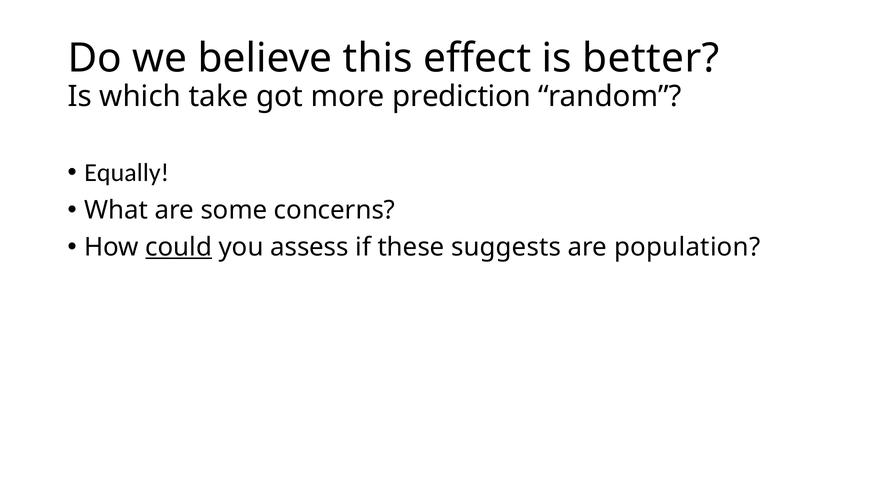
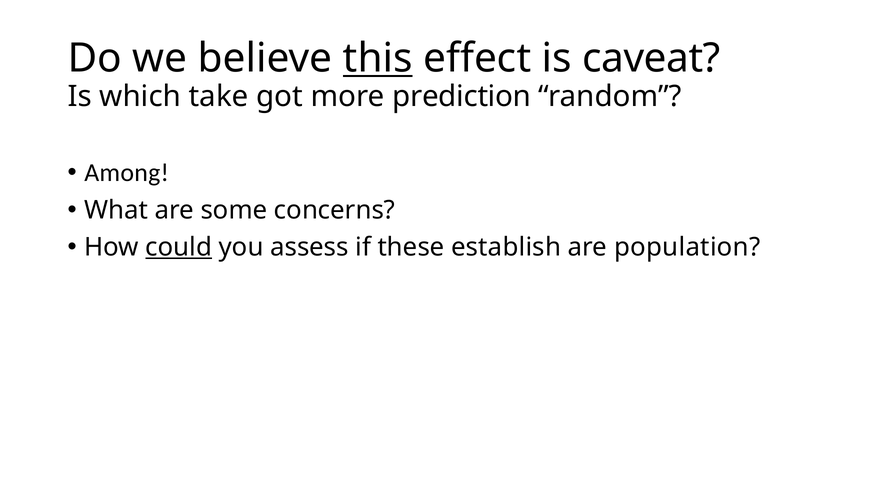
this underline: none -> present
better: better -> caveat
Equally: Equally -> Among
suggests: suggests -> establish
